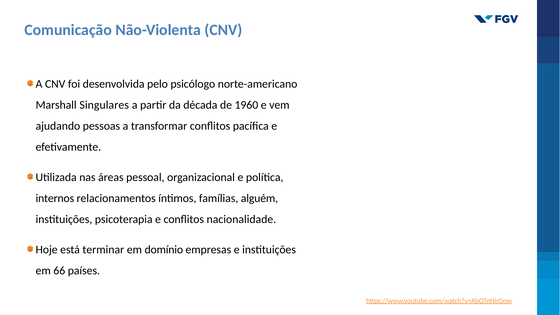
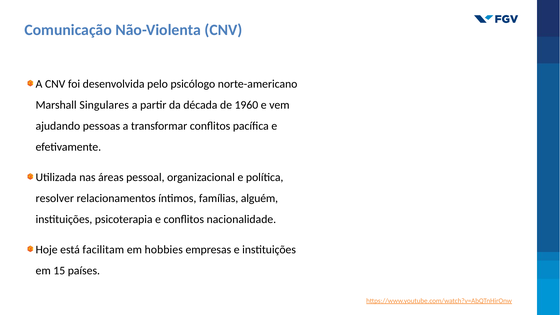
internos: internos -> resolver
terminar: terminar -> facilitam
domínio: domínio -> hobbies
66: 66 -> 15
